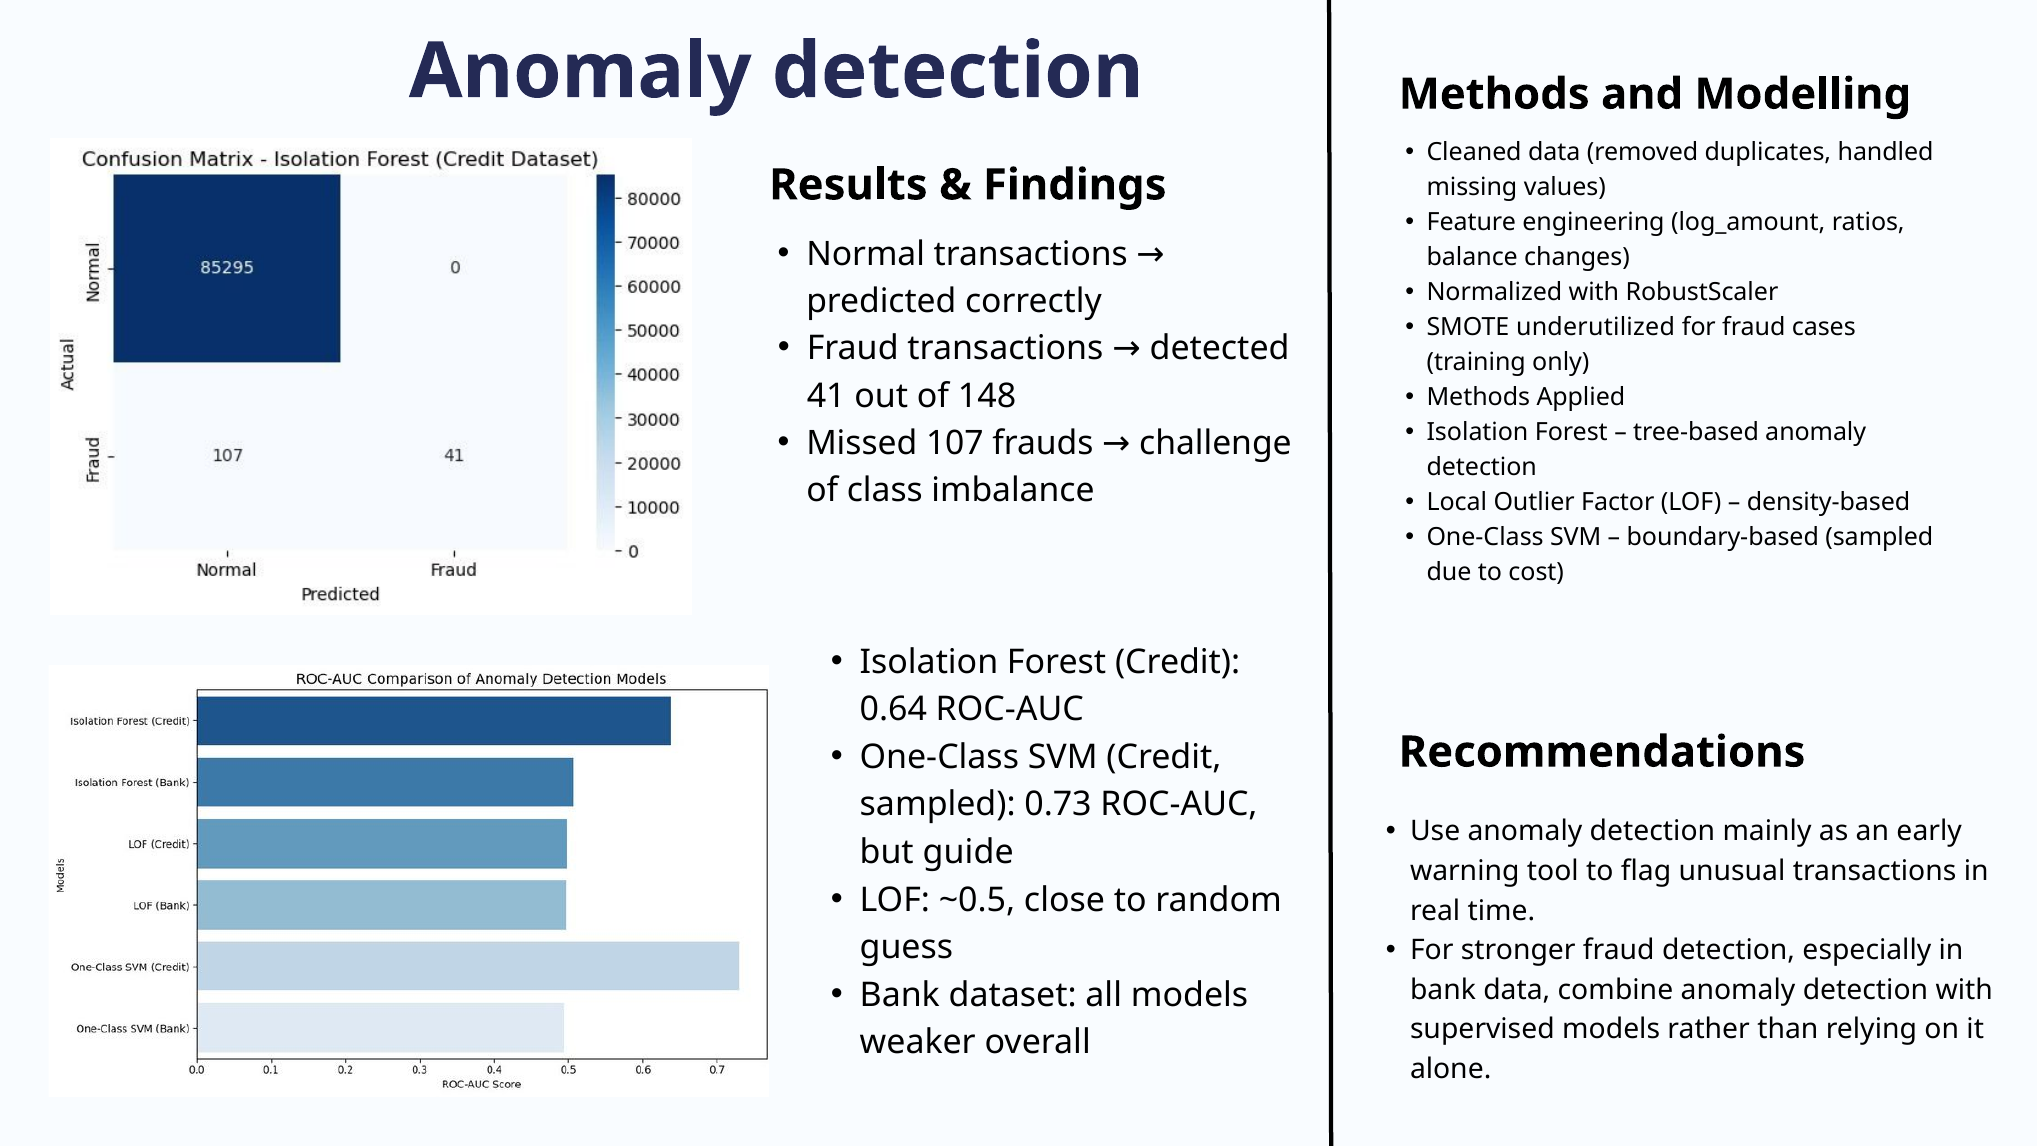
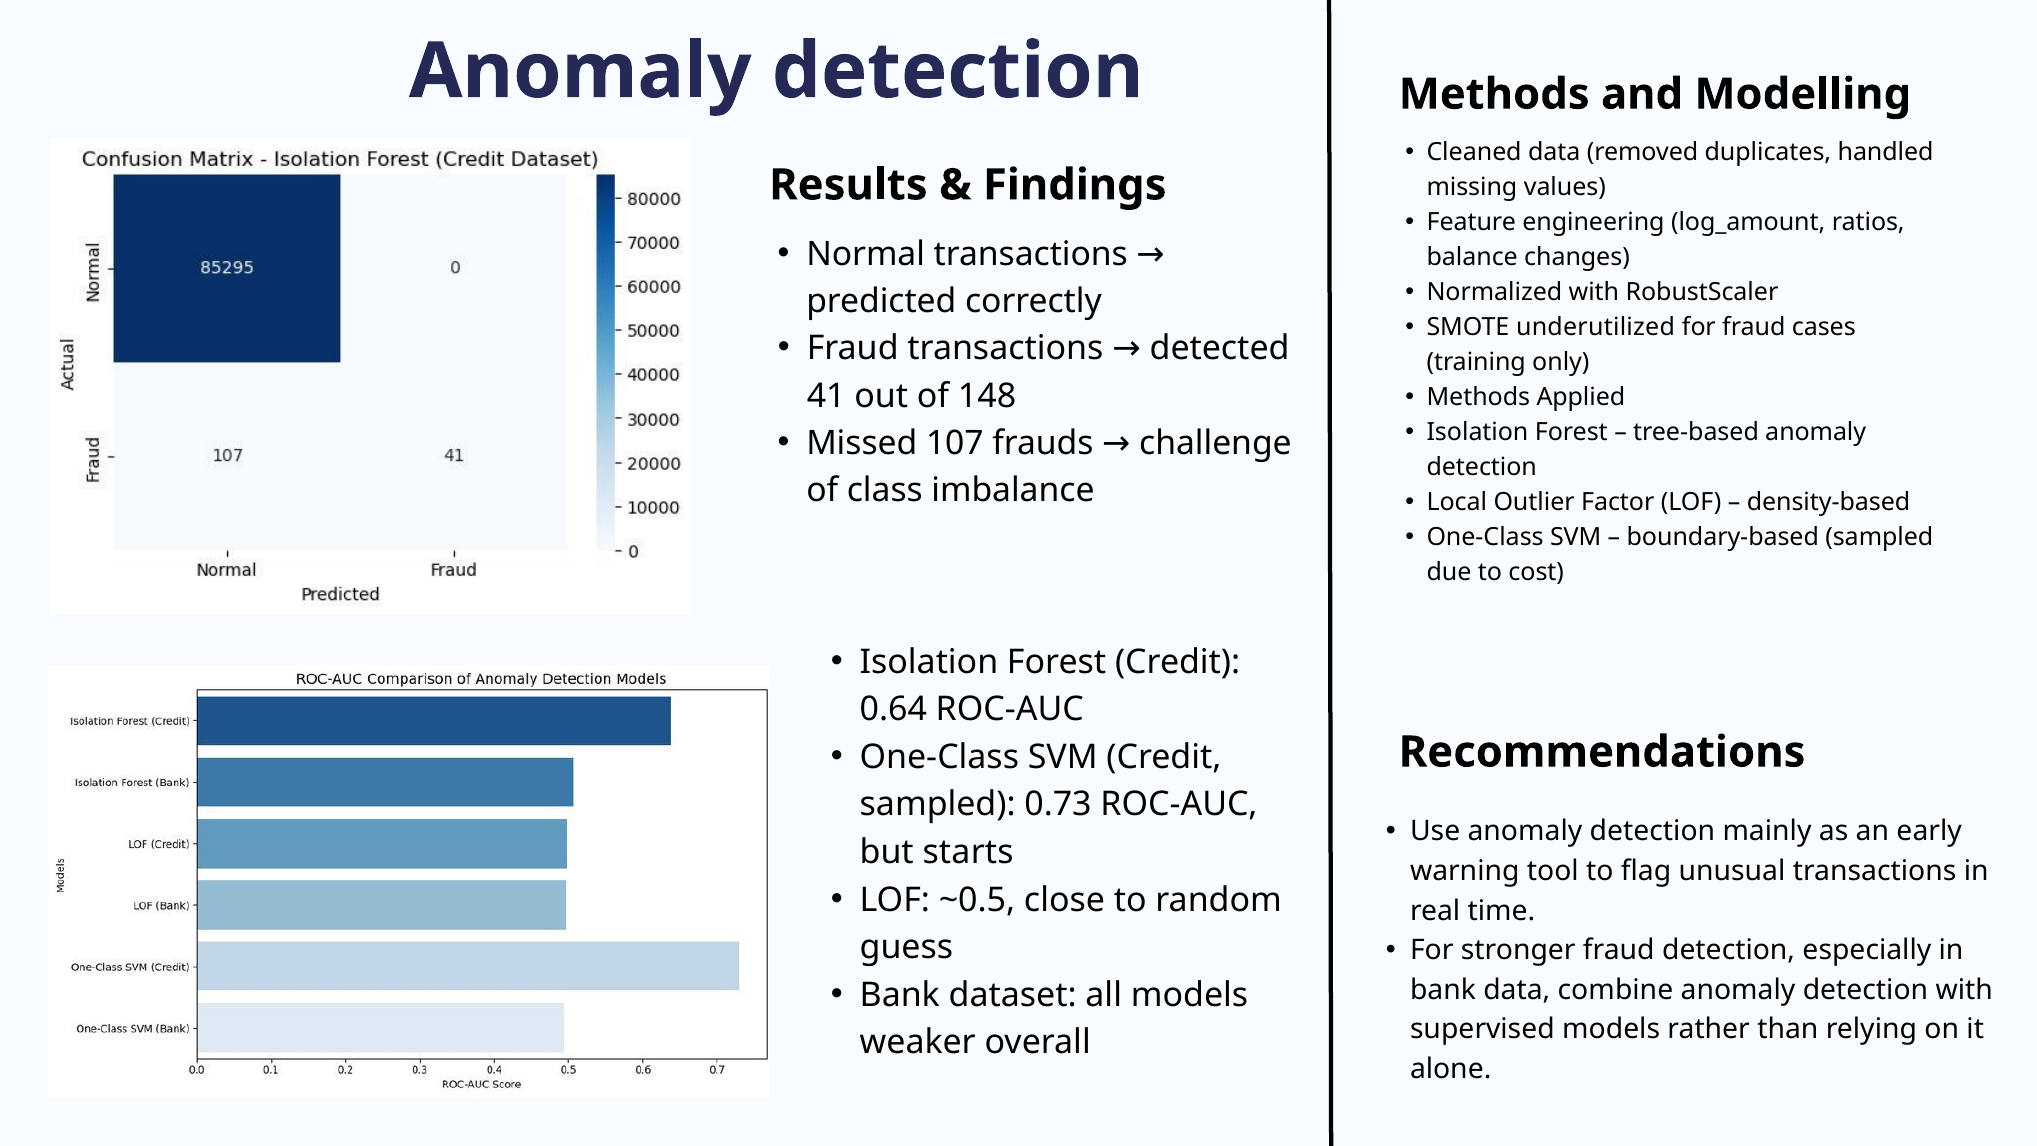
guide: guide -> starts
